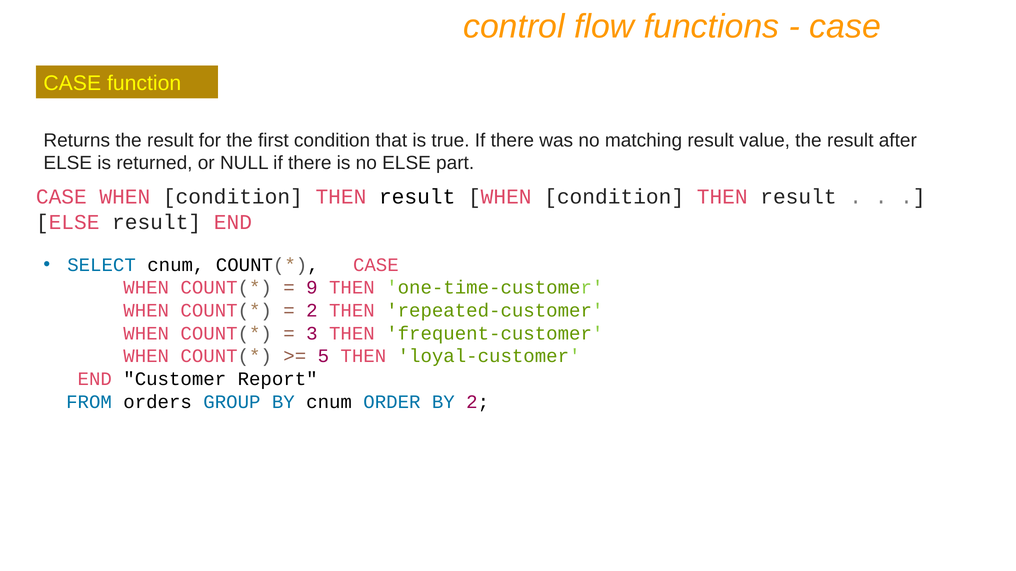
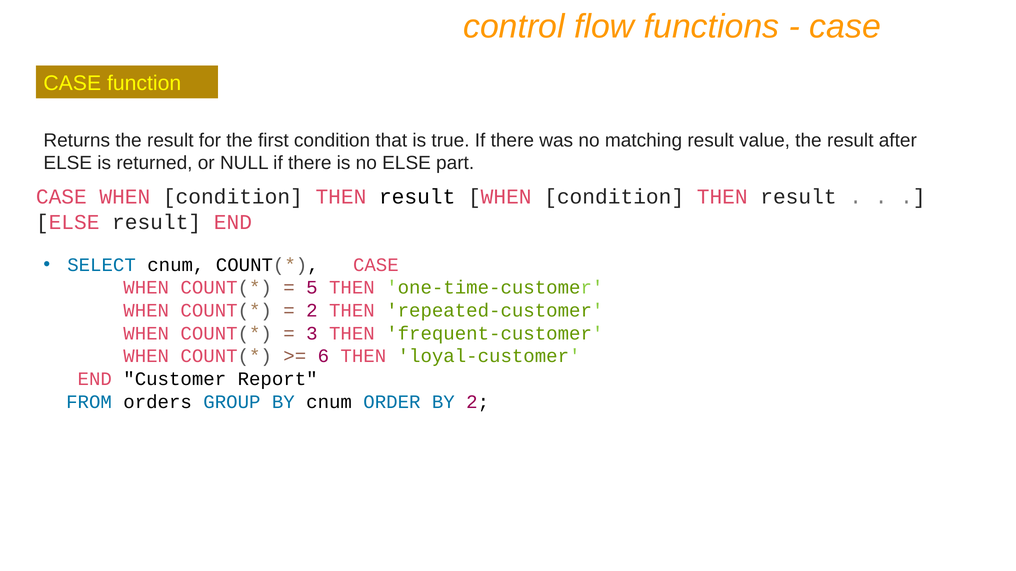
9: 9 -> 5
5: 5 -> 6
